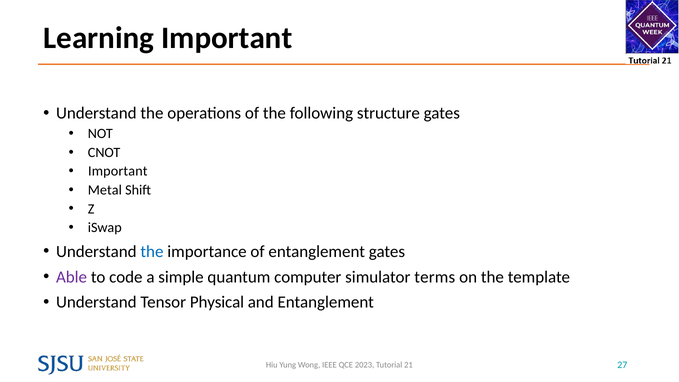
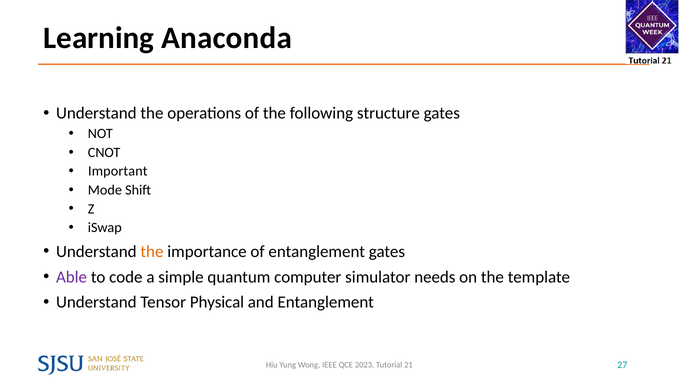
Learning Important: Important -> Anaconda
Metal: Metal -> Mode
the at (152, 252) colour: blue -> orange
terms: terms -> needs
